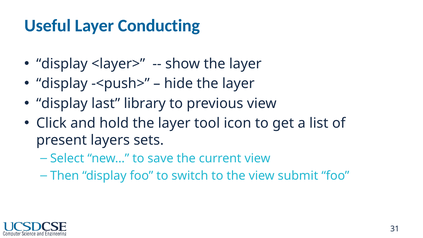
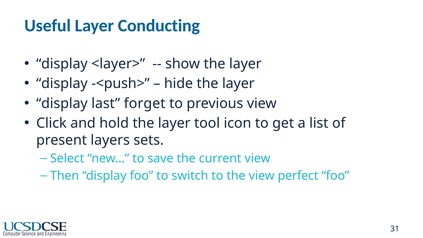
library: library -> forget
submit: submit -> perfect
